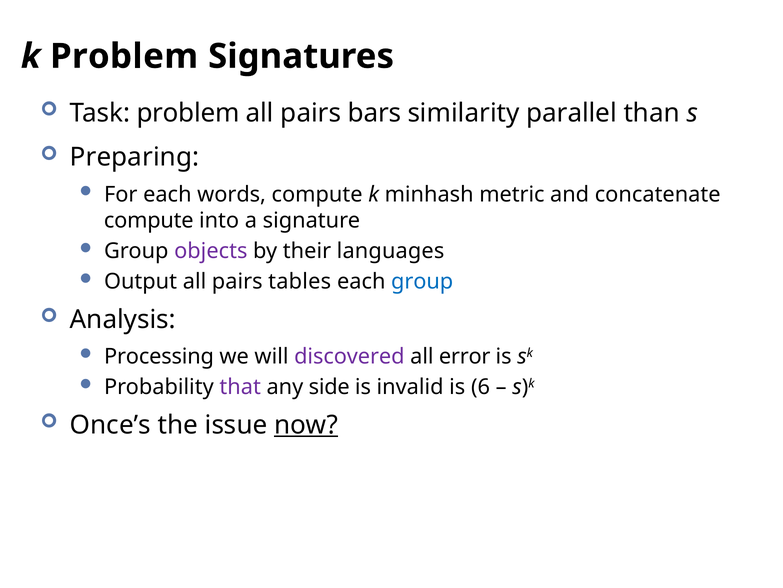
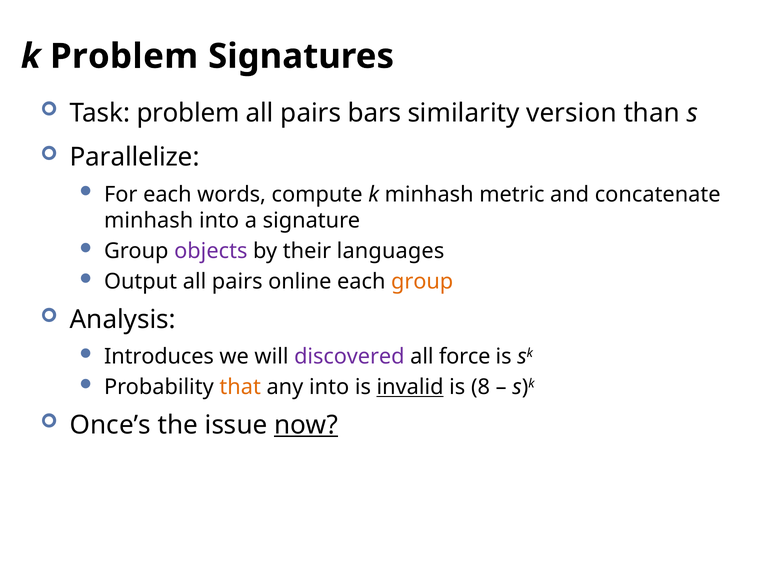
parallel: parallel -> version
Preparing: Preparing -> Parallelize
compute at (149, 220): compute -> minhash
tables: tables -> online
group at (422, 281) colour: blue -> orange
Processing: Processing -> Introduces
error: error -> force
that colour: purple -> orange
any side: side -> into
invalid underline: none -> present
6: 6 -> 8
